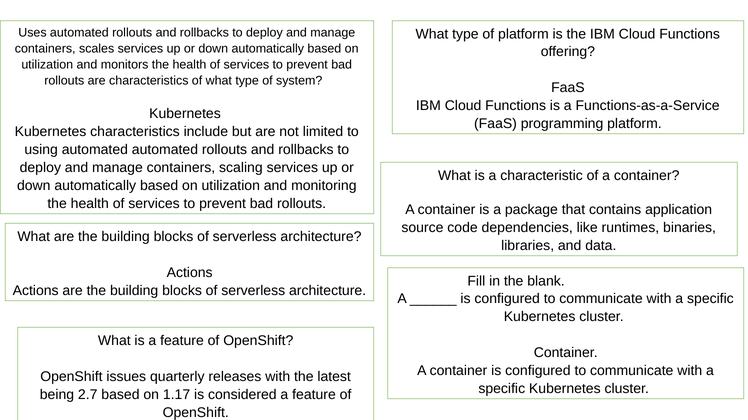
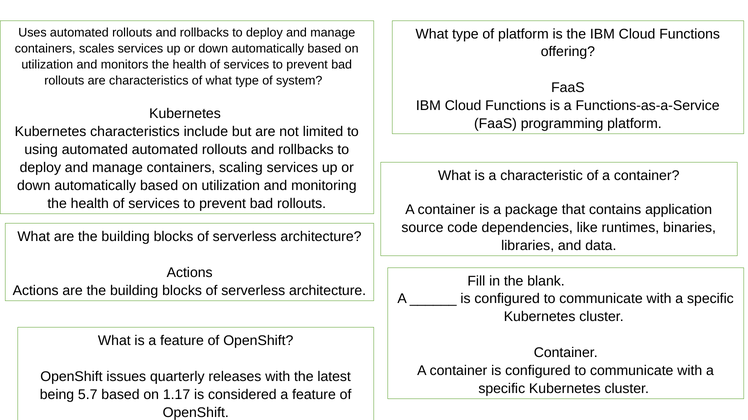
2.7: 2.7 -> 5.7
